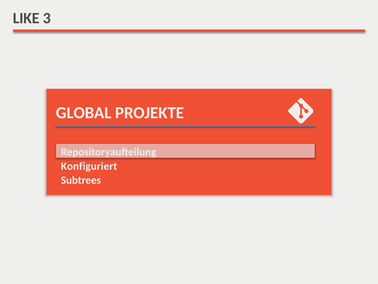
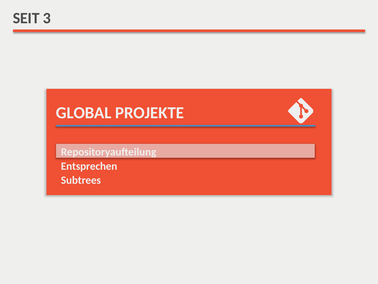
LIKE: LIKE -> SEIT
Konfiguriert: Konfiguriert -> Entsprechen
